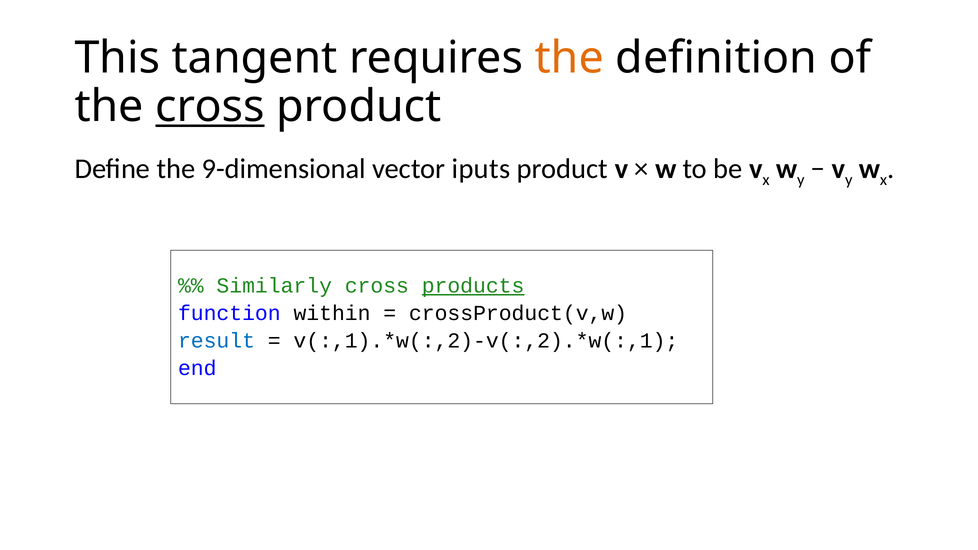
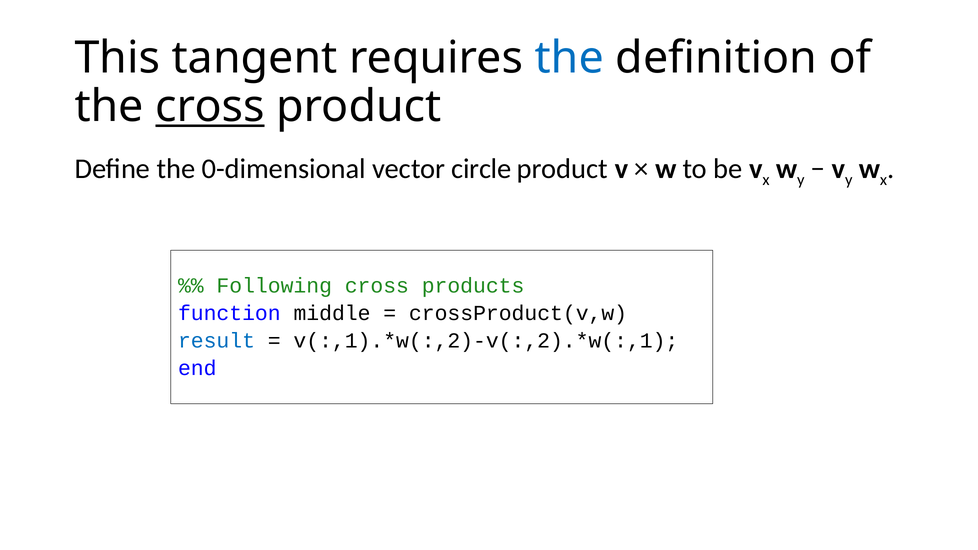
the at (569, 58) colour: orange -> blue
9-dimensional: 9-dimensional -> 0-dimensional
iputs: iputs -> circle
Similarly: Similarly -> Following
products underline: present -> none
within: within -> middle
